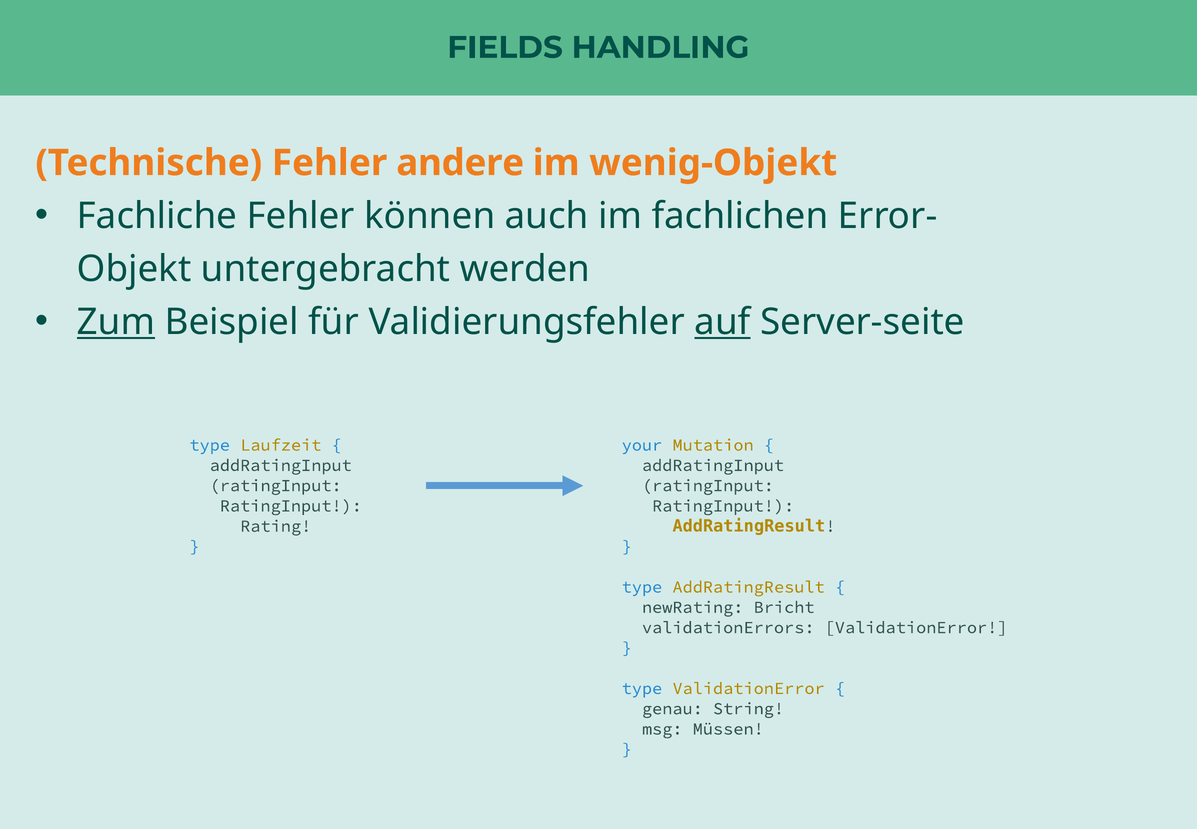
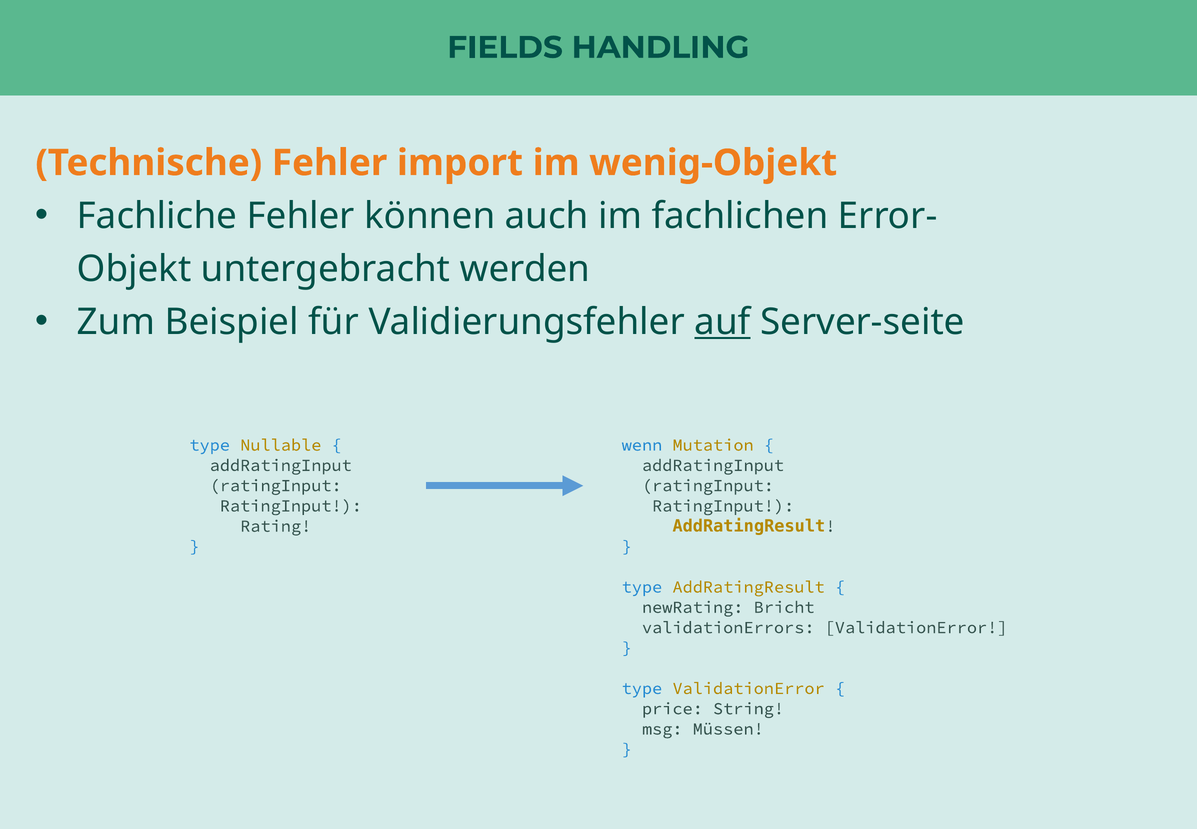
andere: andere -> import
Zum underline: present -> none
Laufzeit: Laufzeit -> Nullable
your: your -> wenn
genau: genau -> price
